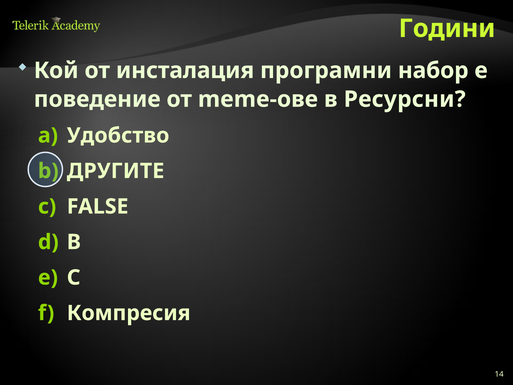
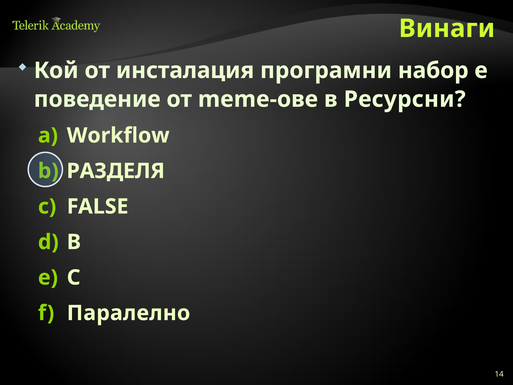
Години: Години -> Винаги
Удобство: Удобство -> Workflow
ДРУГИТЕ: ДРУГИТЕ -> РАЗДЕЛЯ
Компресия: Компресия -> Паралелно
